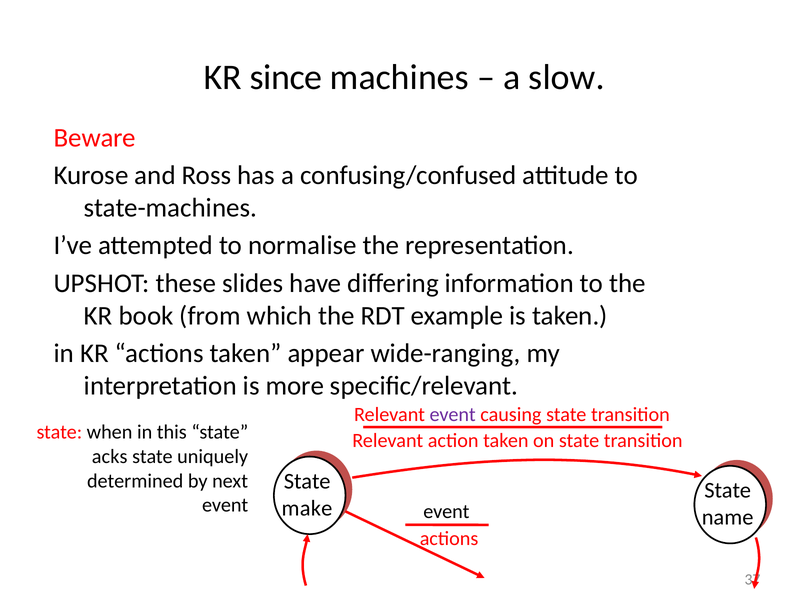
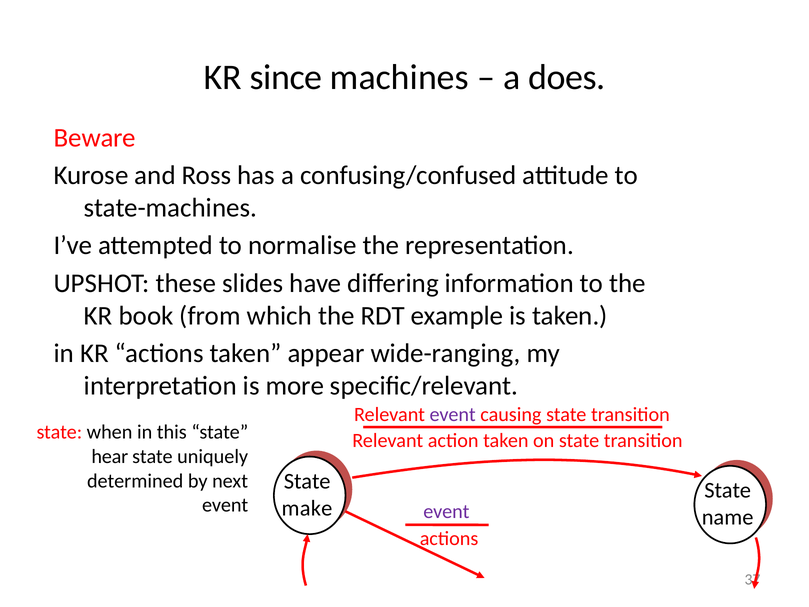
slow: slow -> does
acks: acks -> hear
event at (446, 511) colour: black -> purple
